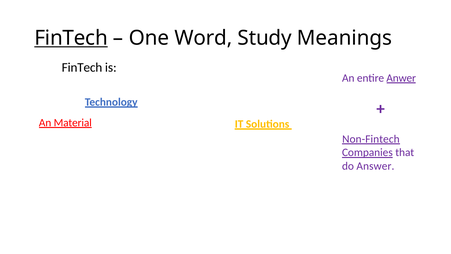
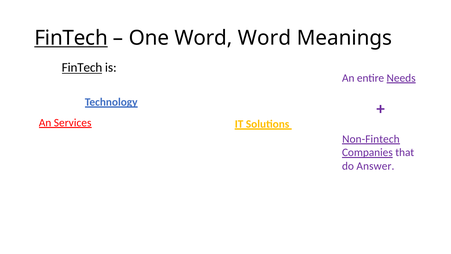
Word Study: Study -> Word
FinTech at (82, 68) underline: none -> present
entire Anwer: Anwer -> Needs
Material: Material -> Services
